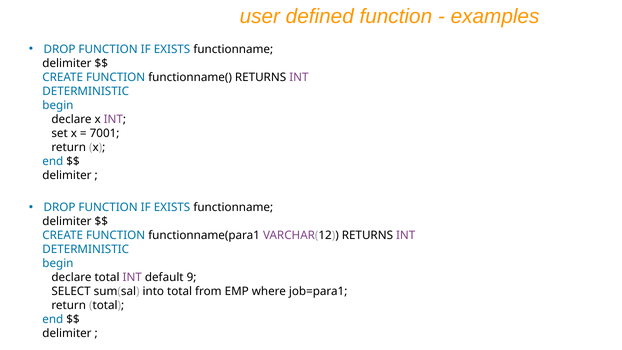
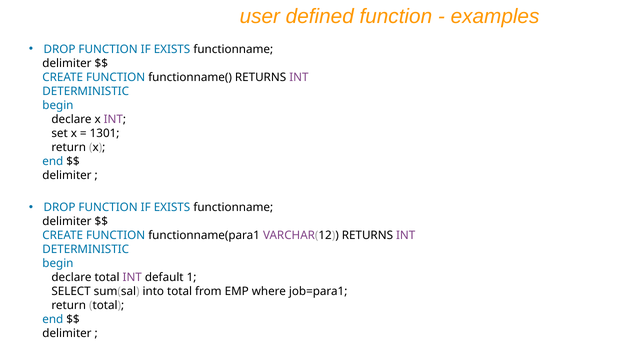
7001: 7001 -> 1301
9: 9 -> 1
